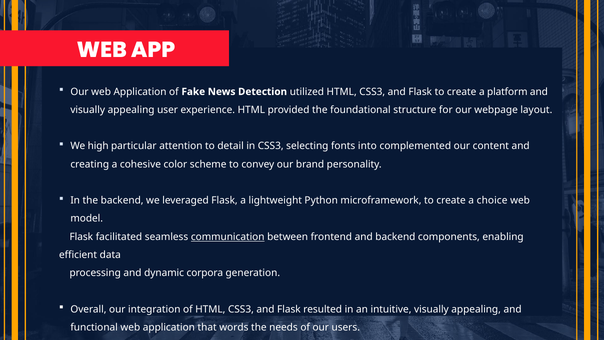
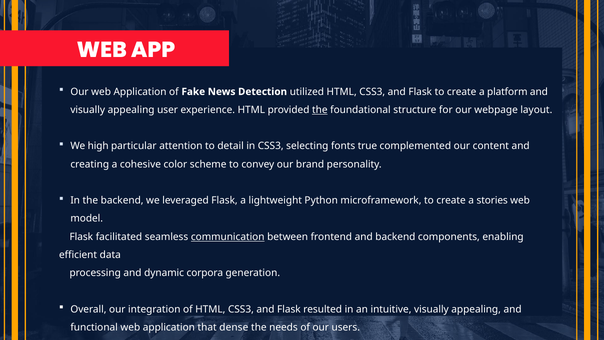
the at (320, 110) underline: none -> present
into: into -> true
choice: choice -> stories
words: words -> dense
